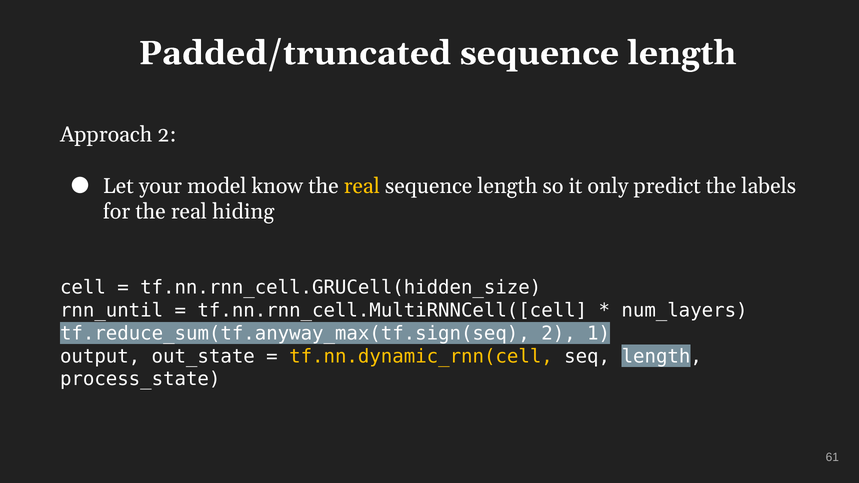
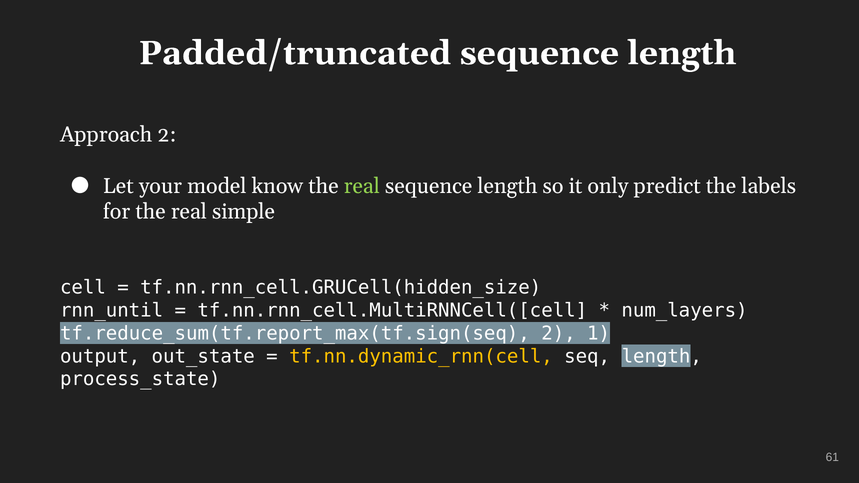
real at (362, 186) colour: yellow -> light green
hiding: hiding -> simple
tf.reduce_sum(tf.anyway_max(tf.sign(seq: tf.reduce_sum(tf.anyway_max(tf.sign(seq -> tf.reduce_sum(tf.report_max(tf.sign(seq
